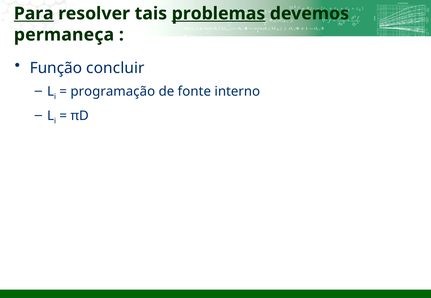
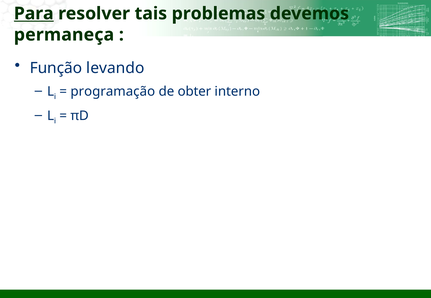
problemas underline: present -> none
concluir: concluir -> levando
fonte: fonte -> obter
